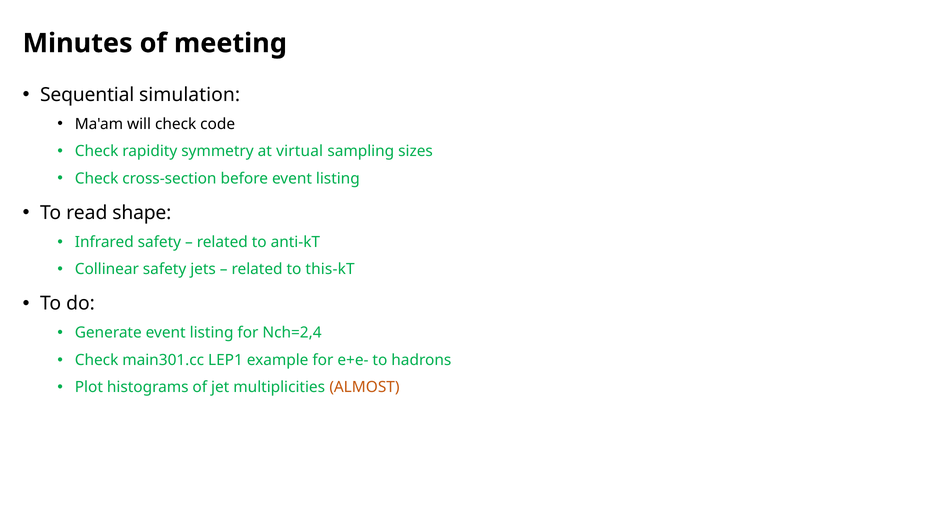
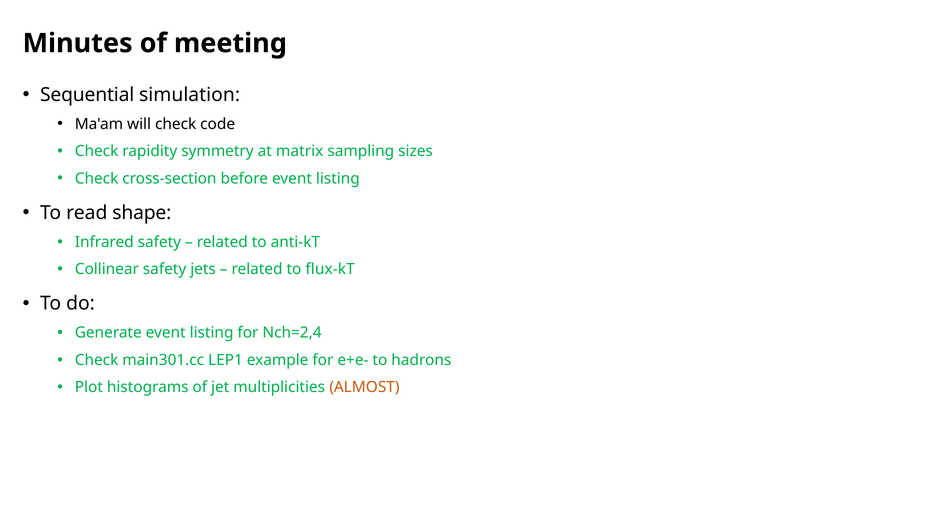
virtual: virtual -> matrix
this-kT: this-kT -> flux-kT
